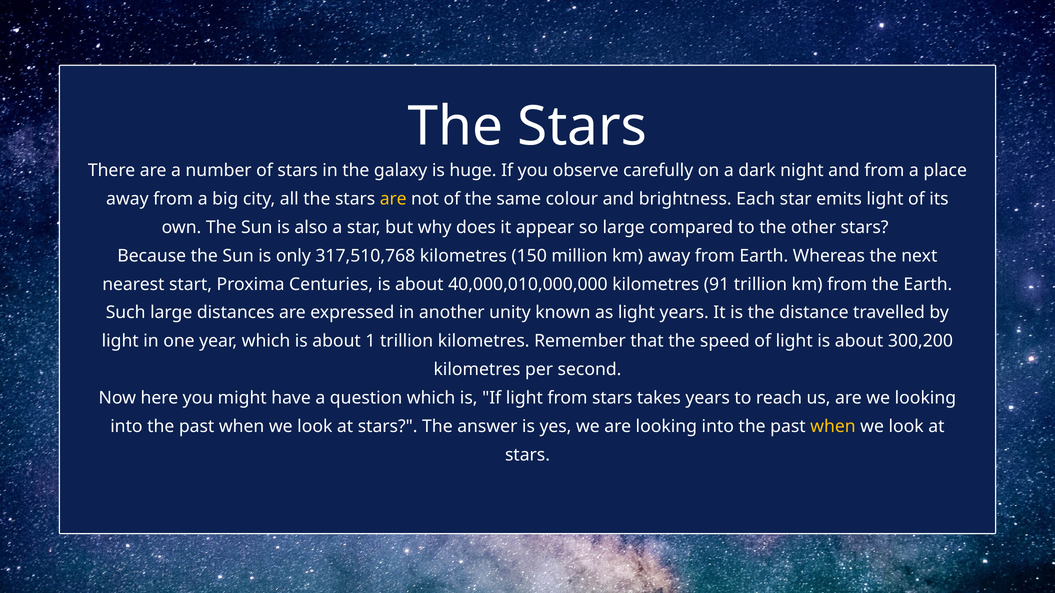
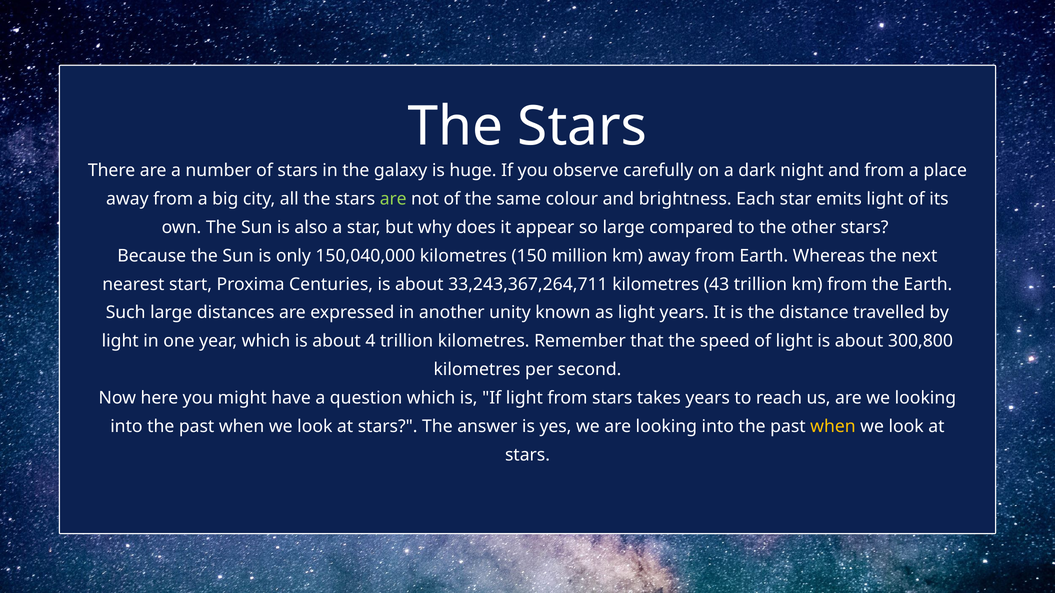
are at (393, 199) colour: yellow -> light green
317,510,768: 317,510,768 -> 150,040,000
40,000,010,000,000: 40,000,010,000,000 -> 33,243,367,264,711
91: 91 -> 43
1: 1 -> 4
300,200: 300,200 -> 300,800
